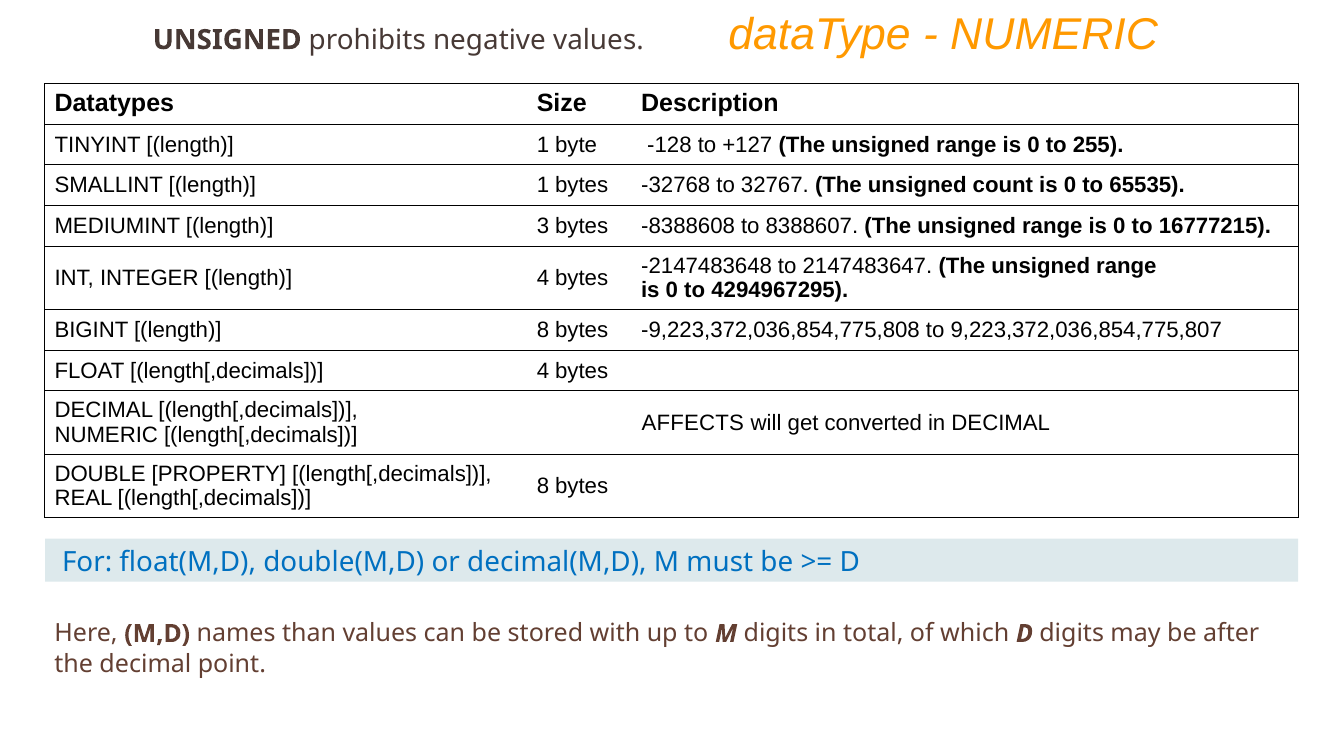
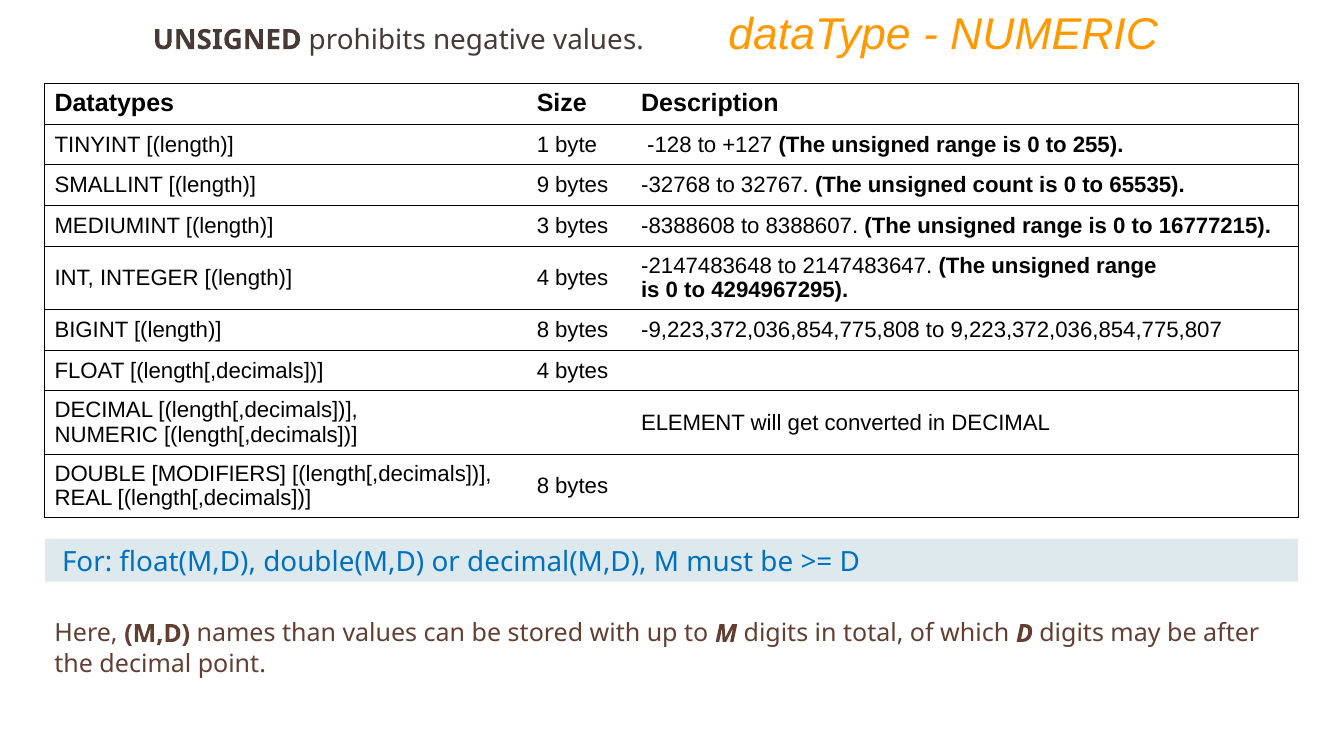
SMALLINT length 1: 1 -> 9
AFFECTS: AFFECTS -> ELEMENT
PROPERTY: PROPERTY -> MODIFIERS
